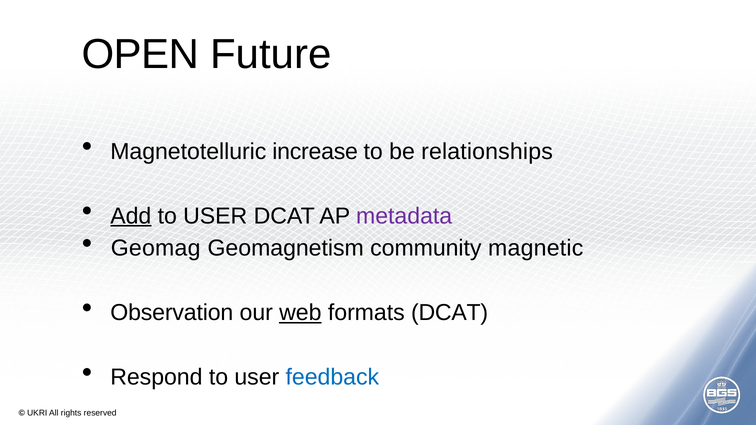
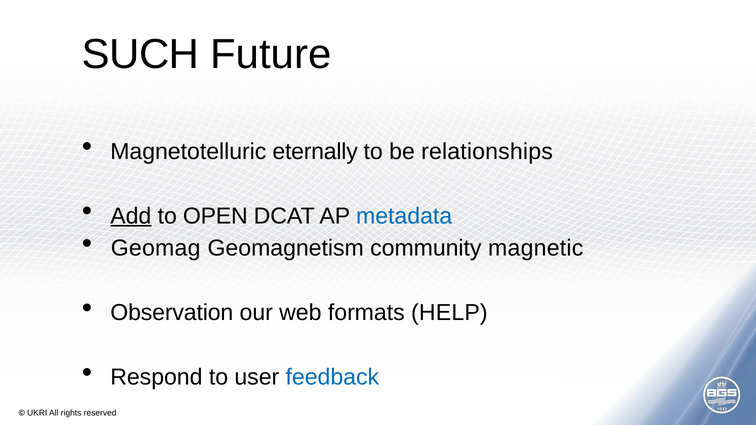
OPEN: OPEN -> SUCH
increase: increase -> eternally
USER at (215, 216): USER -> OPEN
metadata colour: purple -> blue
web underline: present -> none
formats DCAT: DCAT -> HELP
